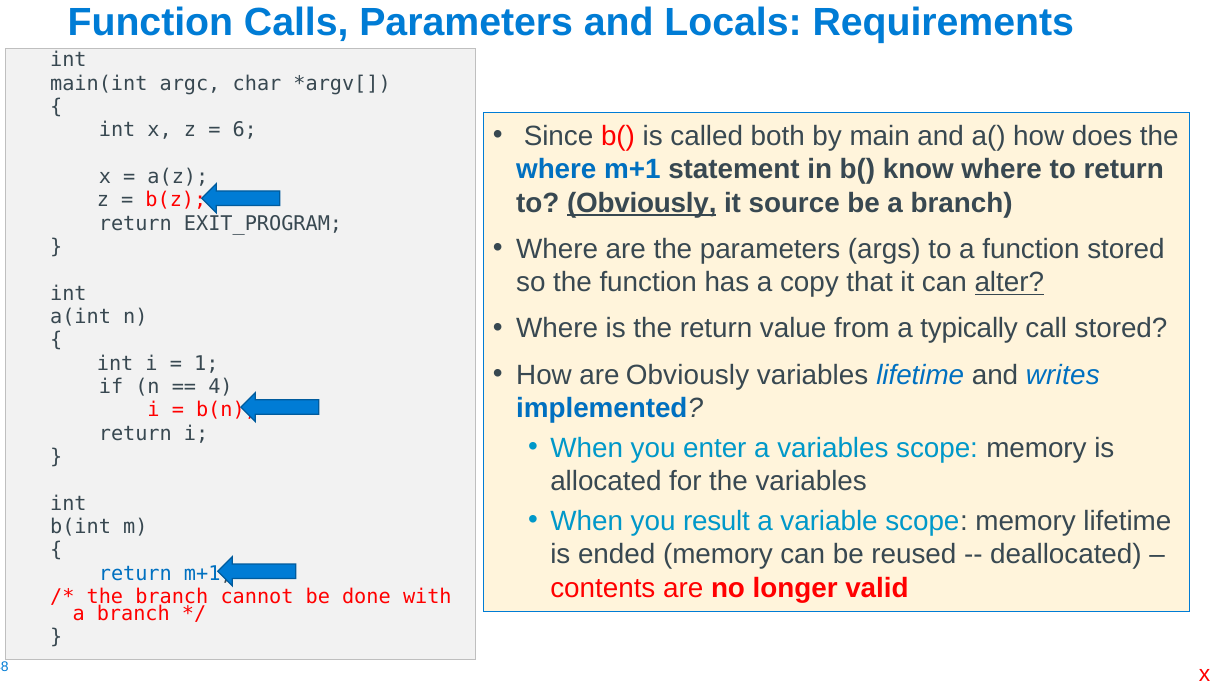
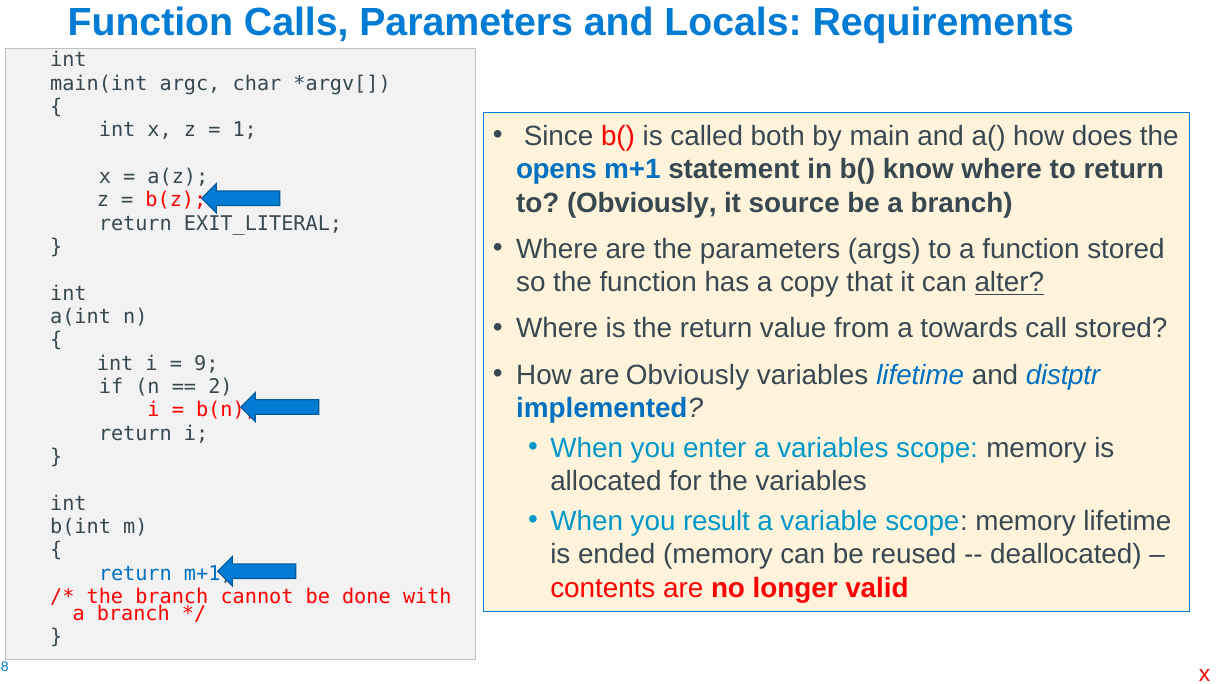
6: 6 -> 1
where at (556, 170): where -> opens
Obviously at (642, 203) underline: present -> none
EXIT_PROGRAM: EXIT_PROGRAM -> EXIT_LITERAL
typically: typically -> towards
1: 1 -> 9
writes: writes -> distptr
4: 4 -> 2
